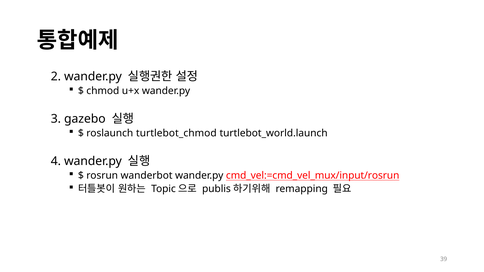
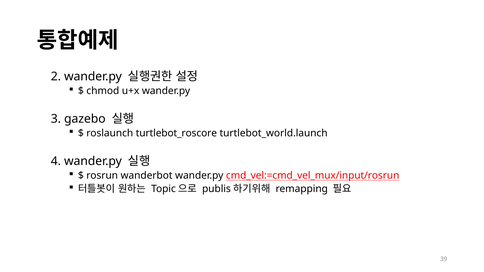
turtlebot_chmod: turtlebot_chmod -> turtlebot_roscore
